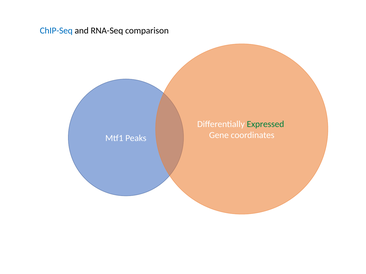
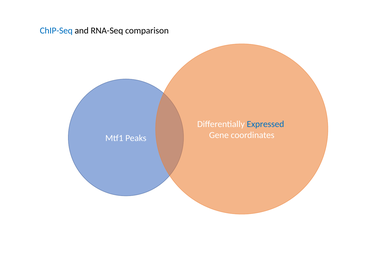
Expressed colour: green -> blue
